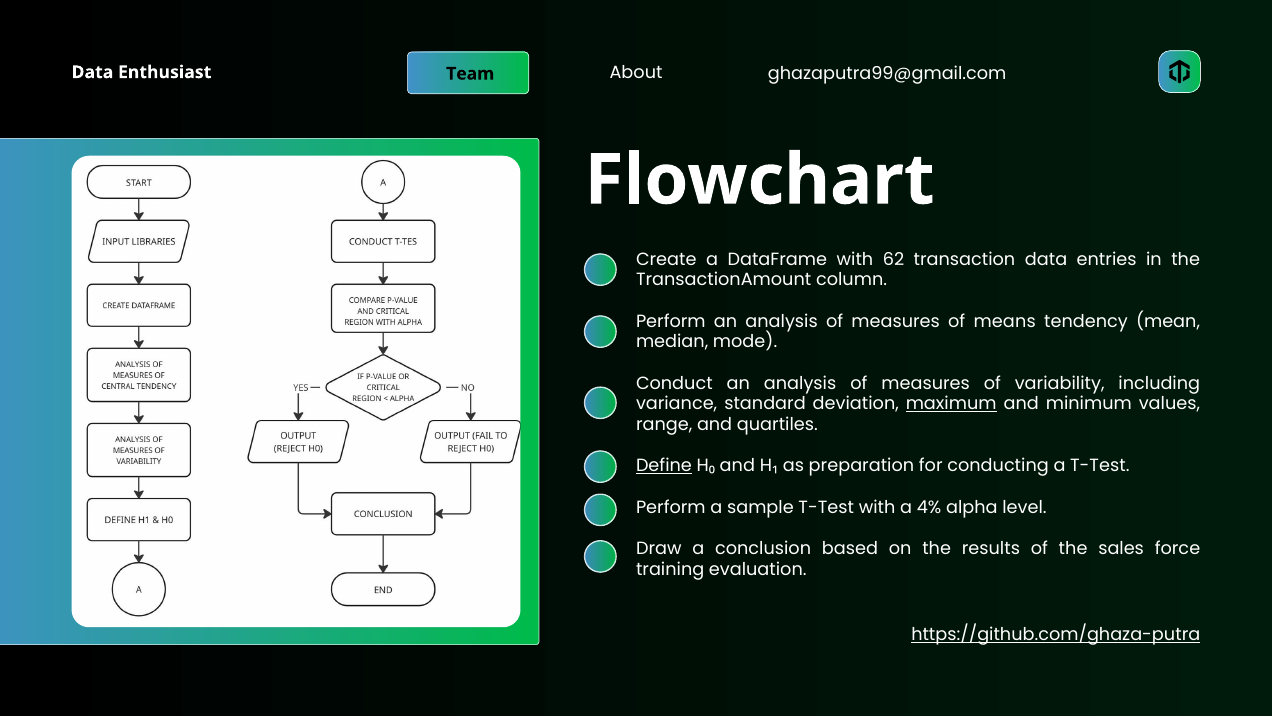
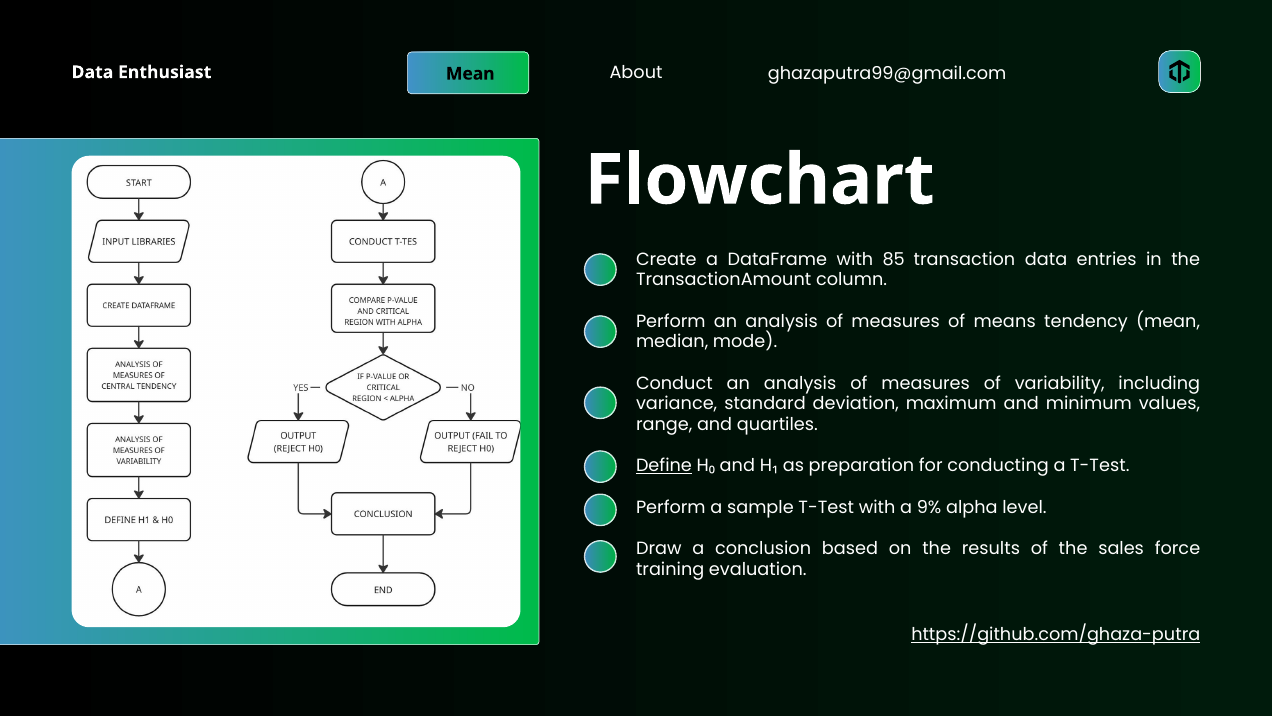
Enthusiast Team: Team -> Mean
62: 62 -> 85
maximum underline: present -> none
4%: 4% -> 9%
